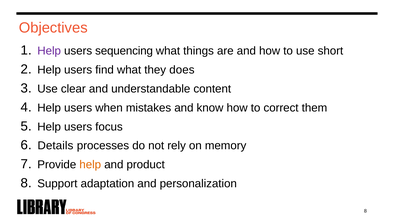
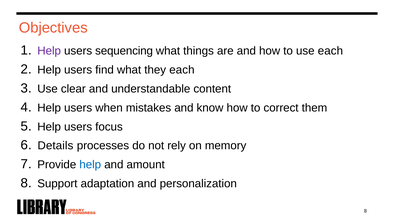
use short: short -> each
they does: does -> each
help at (90, 165) colour: orange -> blue
product: product -> amount
